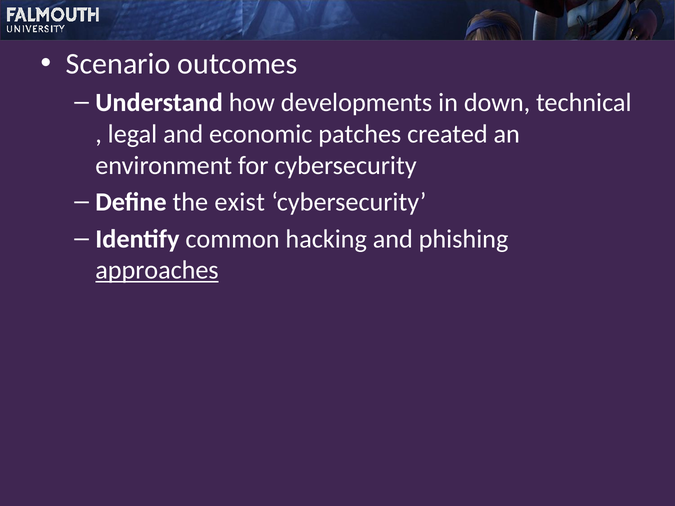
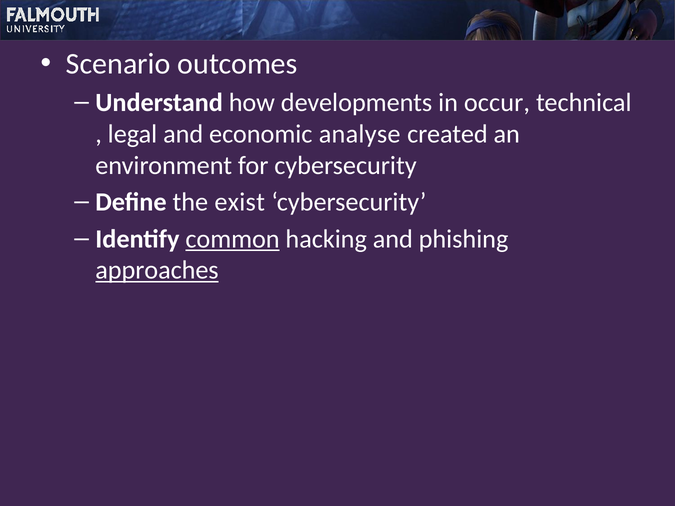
down: down -> occur
patches: patches -> analyse
common underline: none -> present
